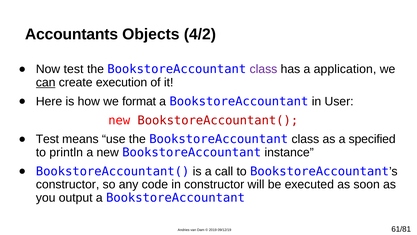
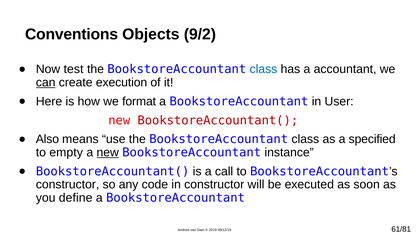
Accountants: Accountants -> Conventions
4/2: 4/2 -> 9/2
class at (263, 69) colour: purple -> blue
application: application -> accountant
Test at (47, 139): Test -> Also
println: println -> empty
new at (108, 152) underline: none -> present
output: output -> define
